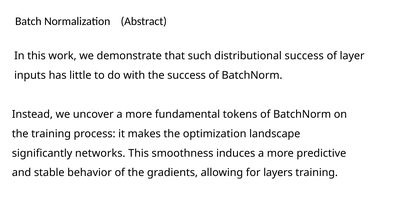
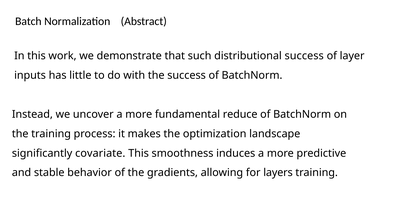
tokens: tokens -> reduce
networks: networks -> covariate
